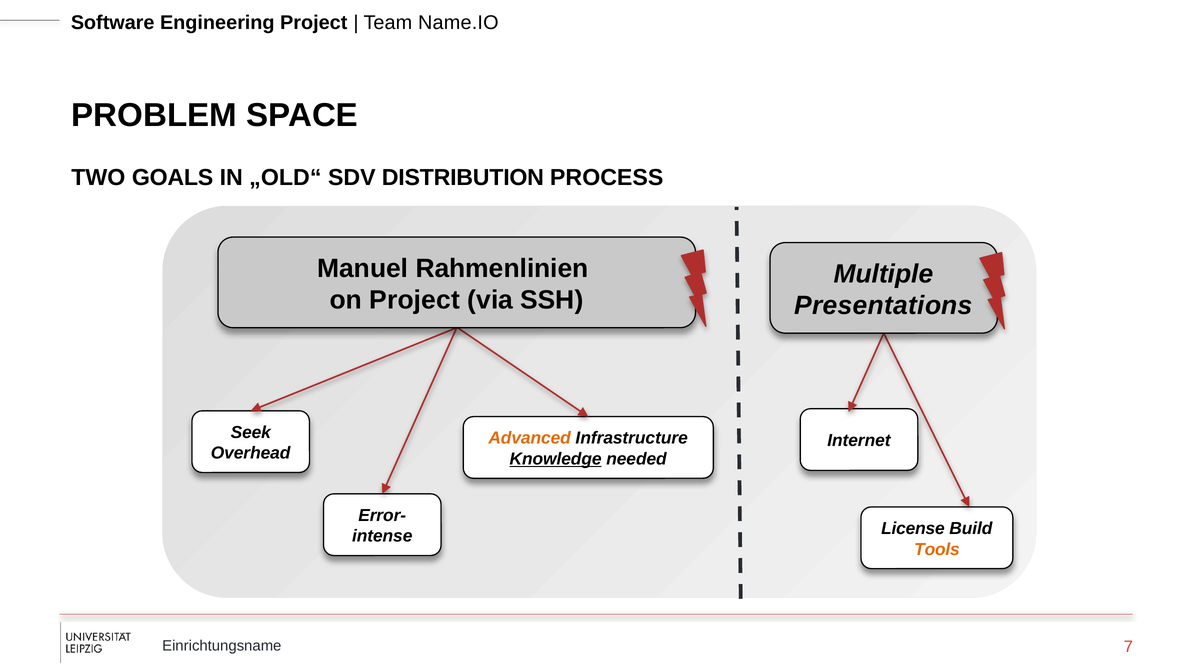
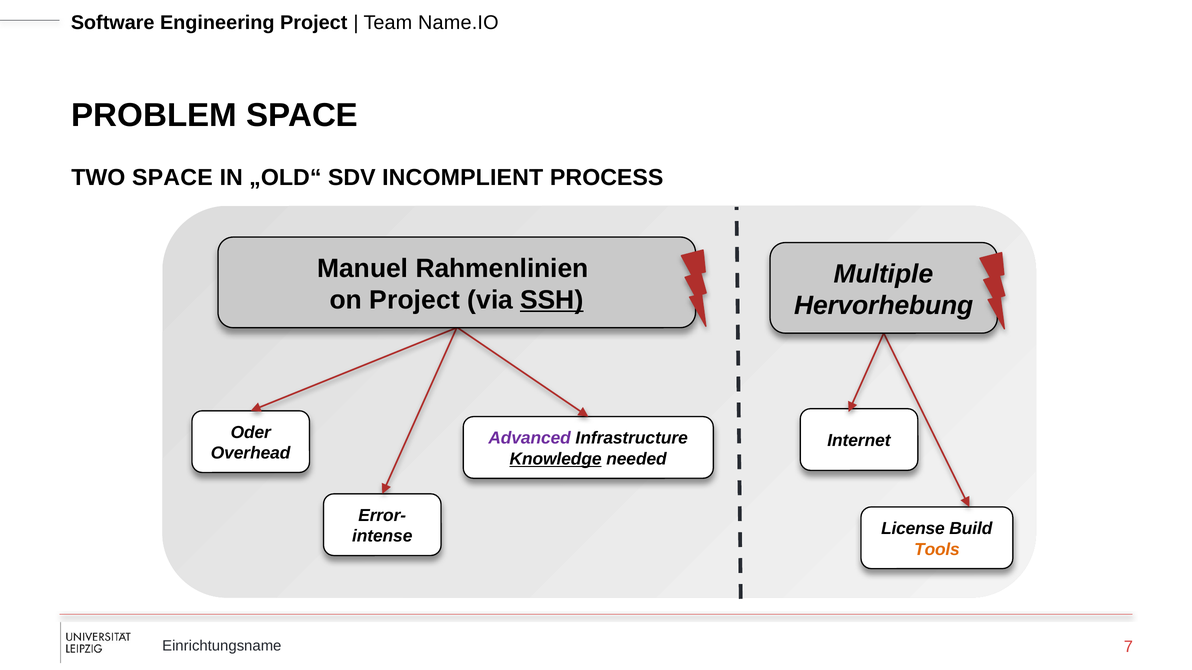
TWO GOALS: GOALS -> SPACE
DISTRIBUTION: DISTRIBUTION -> INCOMPLIENT
SSH underline: none -> present
Presentations: Presentations -> Hervorhebung
Seek: Seek -> Oder
Advanced colour: orange -> purple
